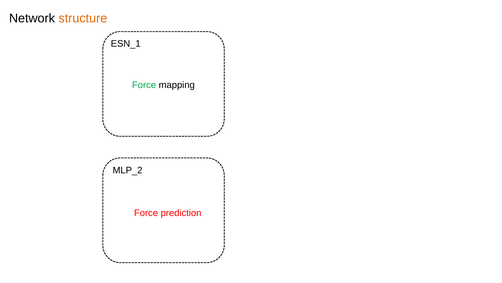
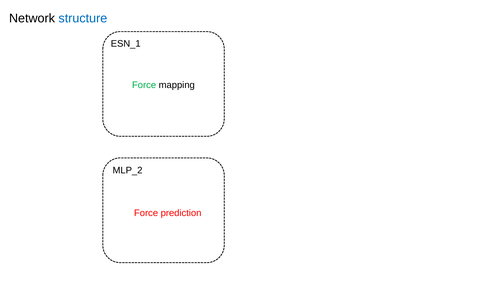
structure colour: orange -> blue
